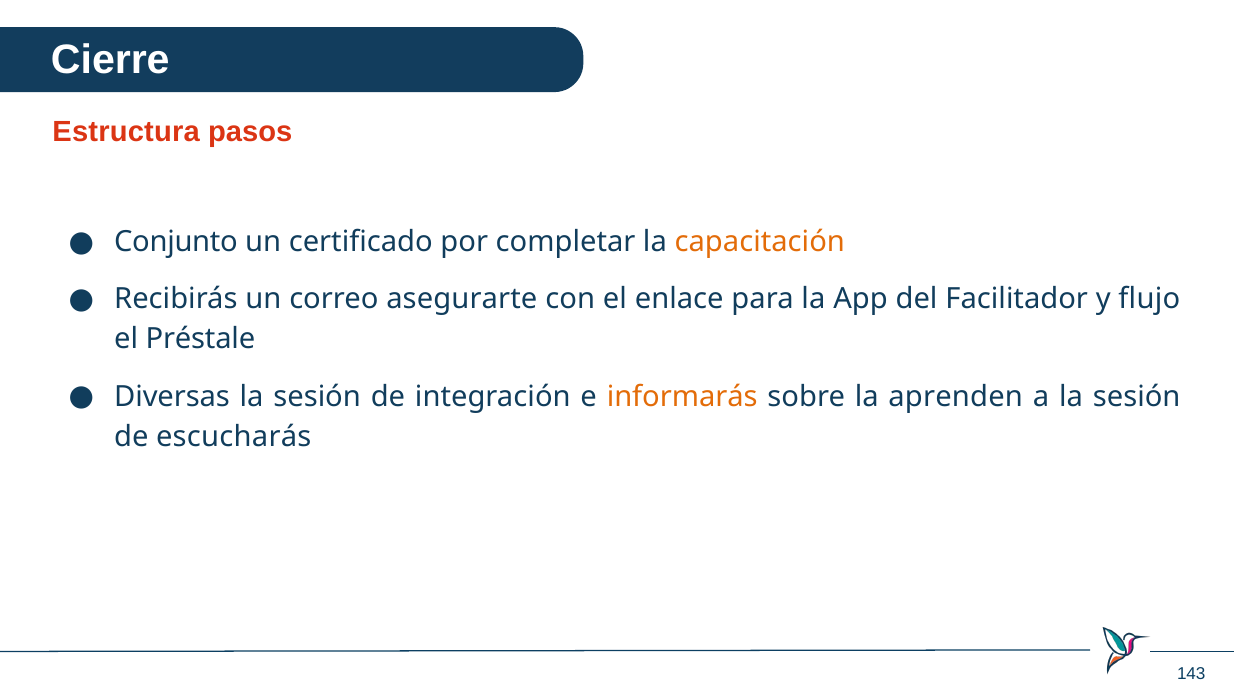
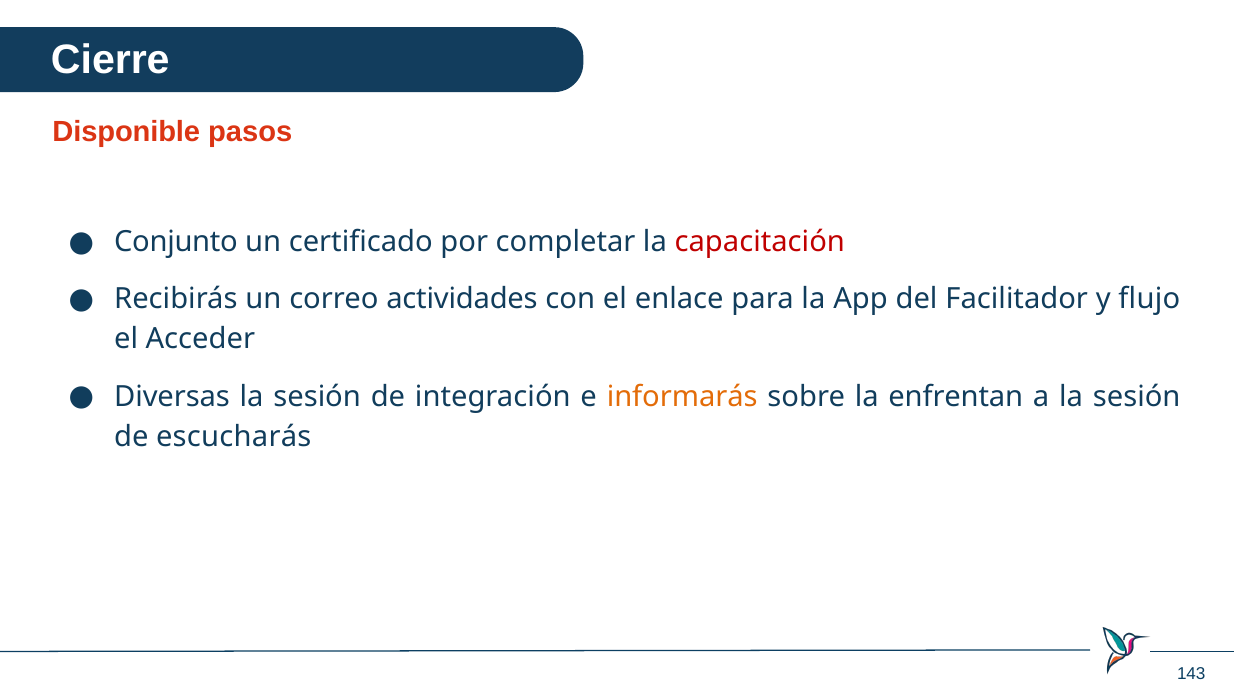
Estructura: Estructura -> Disponible
capacitación colour: orange -> red
asegurarte: asegurarte -> actividades
Préstale: Préstale -> Acceder
aprenden: aprenden -> enfrentan
